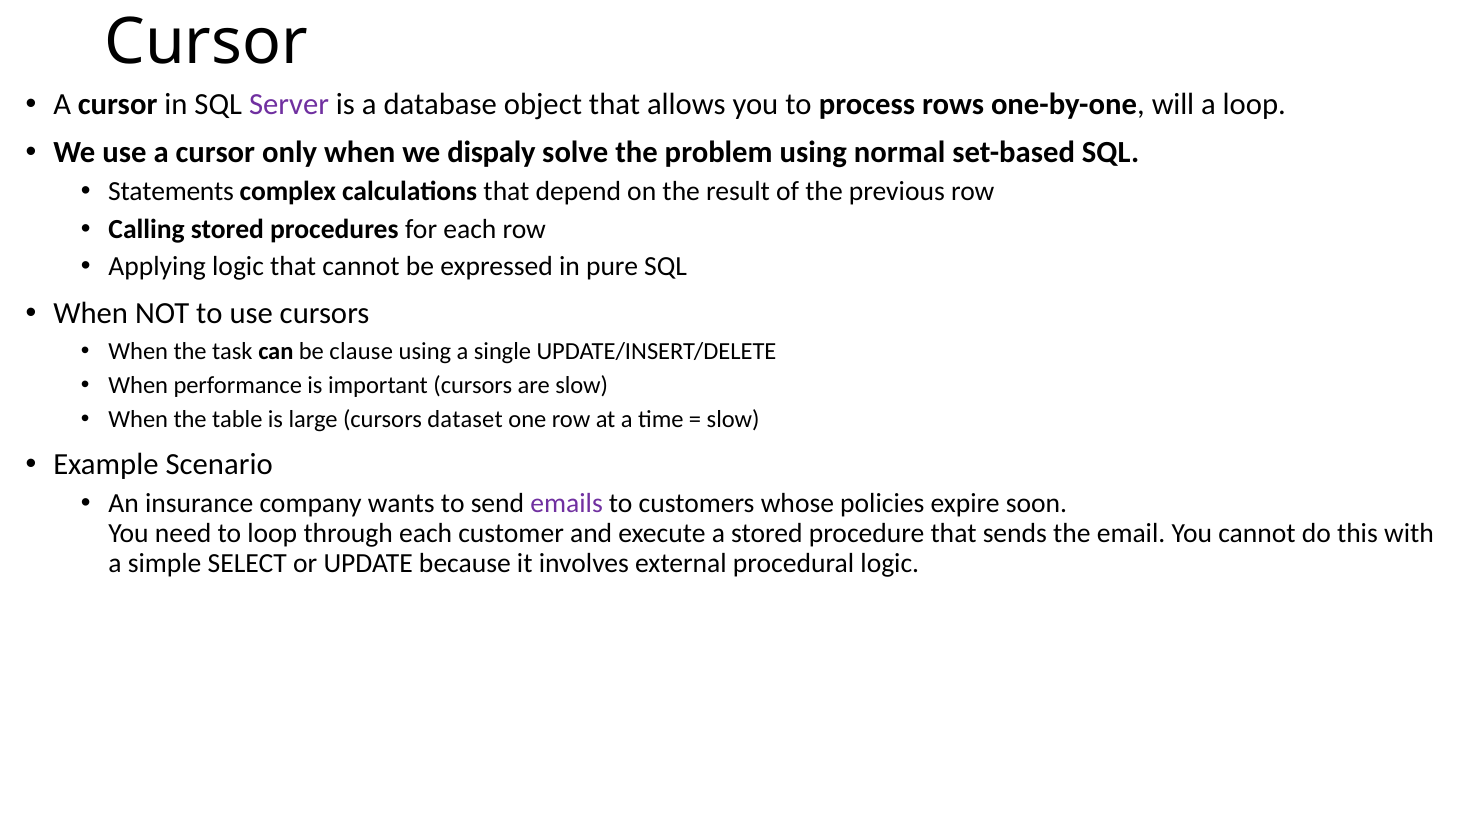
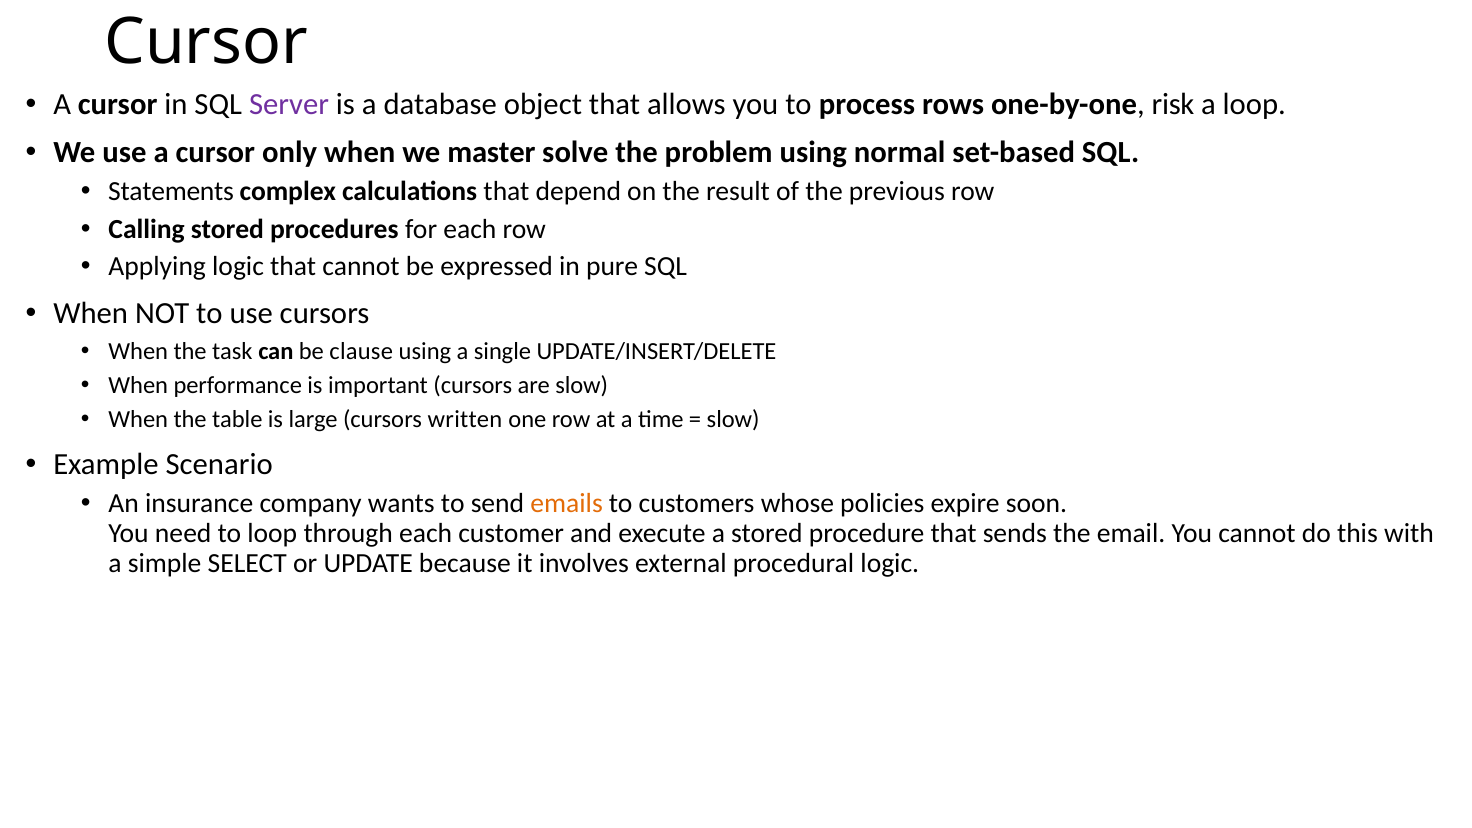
will: will -> risk
dispaly: dispaly -> master
dataset: dataset -> written
emails colour: purple -> orange
